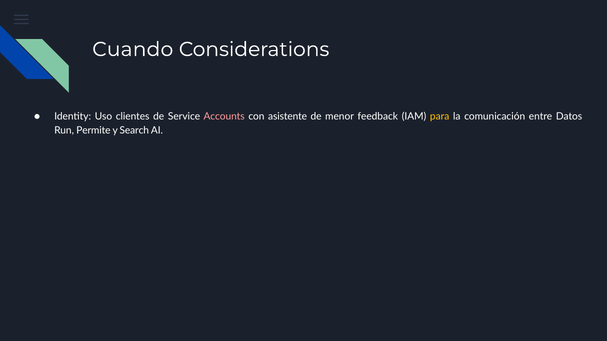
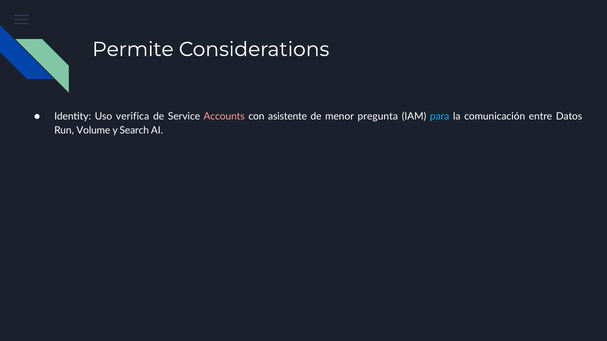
Cuando: Cuando -> Permite
clientes: clientes -> verifica
feedback: feedback -> pregunta
para colour: yellow -> light blue
Permite: Permite -> Volume
